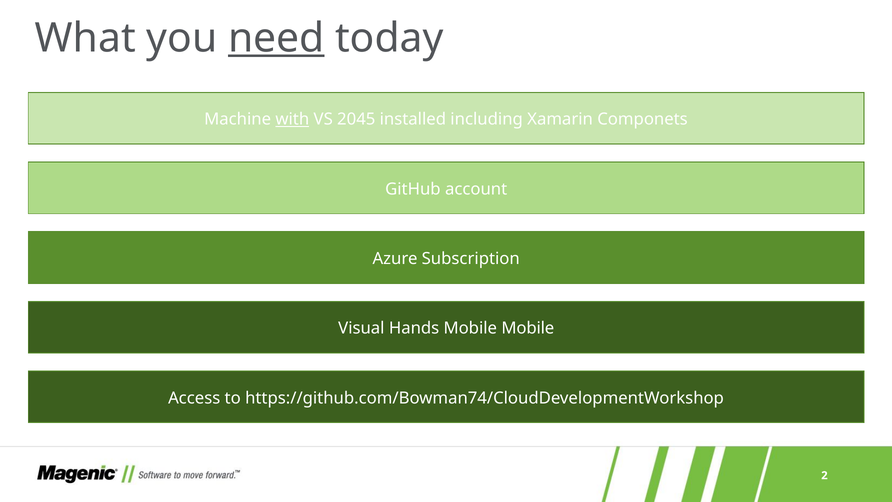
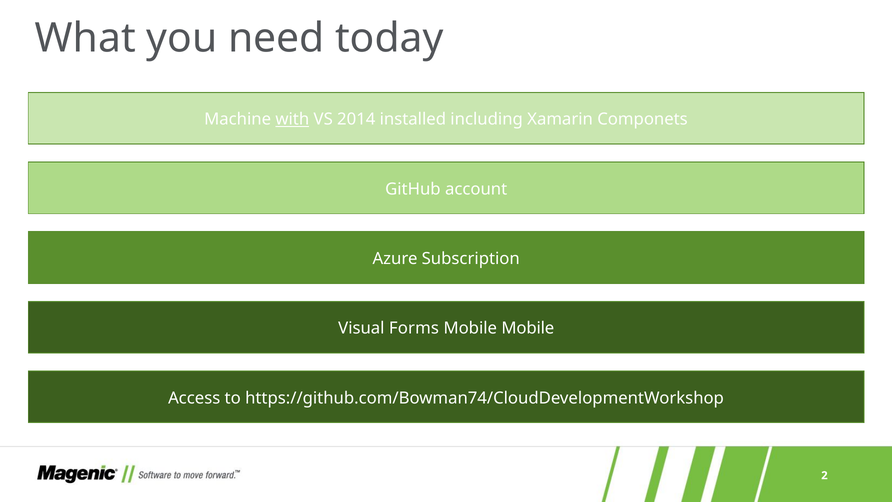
need underline: present -> none
2045: 2045 -> 2014
Hands: Hands -> Forms
